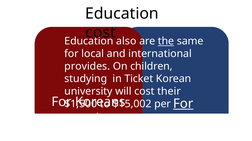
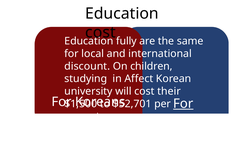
also: also -> fully
the underline: present -> none
provides: provides -> discount
Ticket: Ticket -> Affect
$15,002: $15,002 -> $52,701
